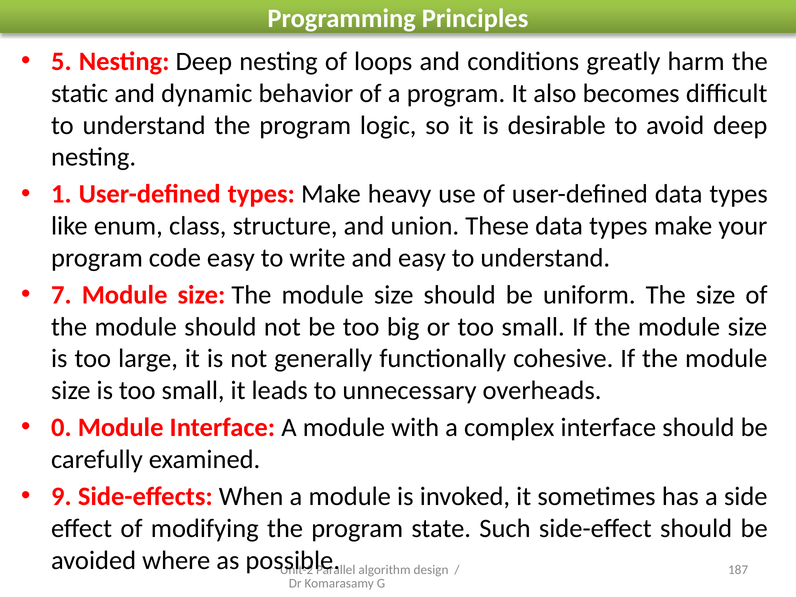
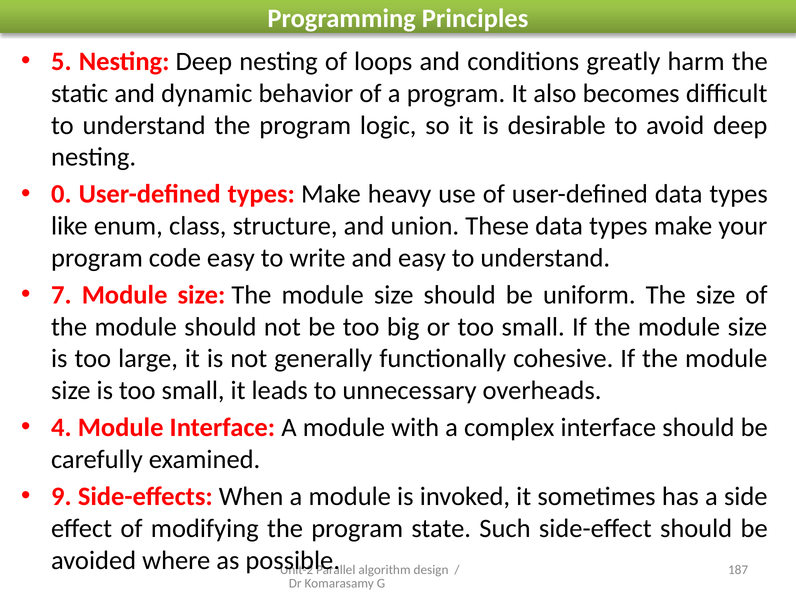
1: 1 -> 0
0: 0 -> 4
